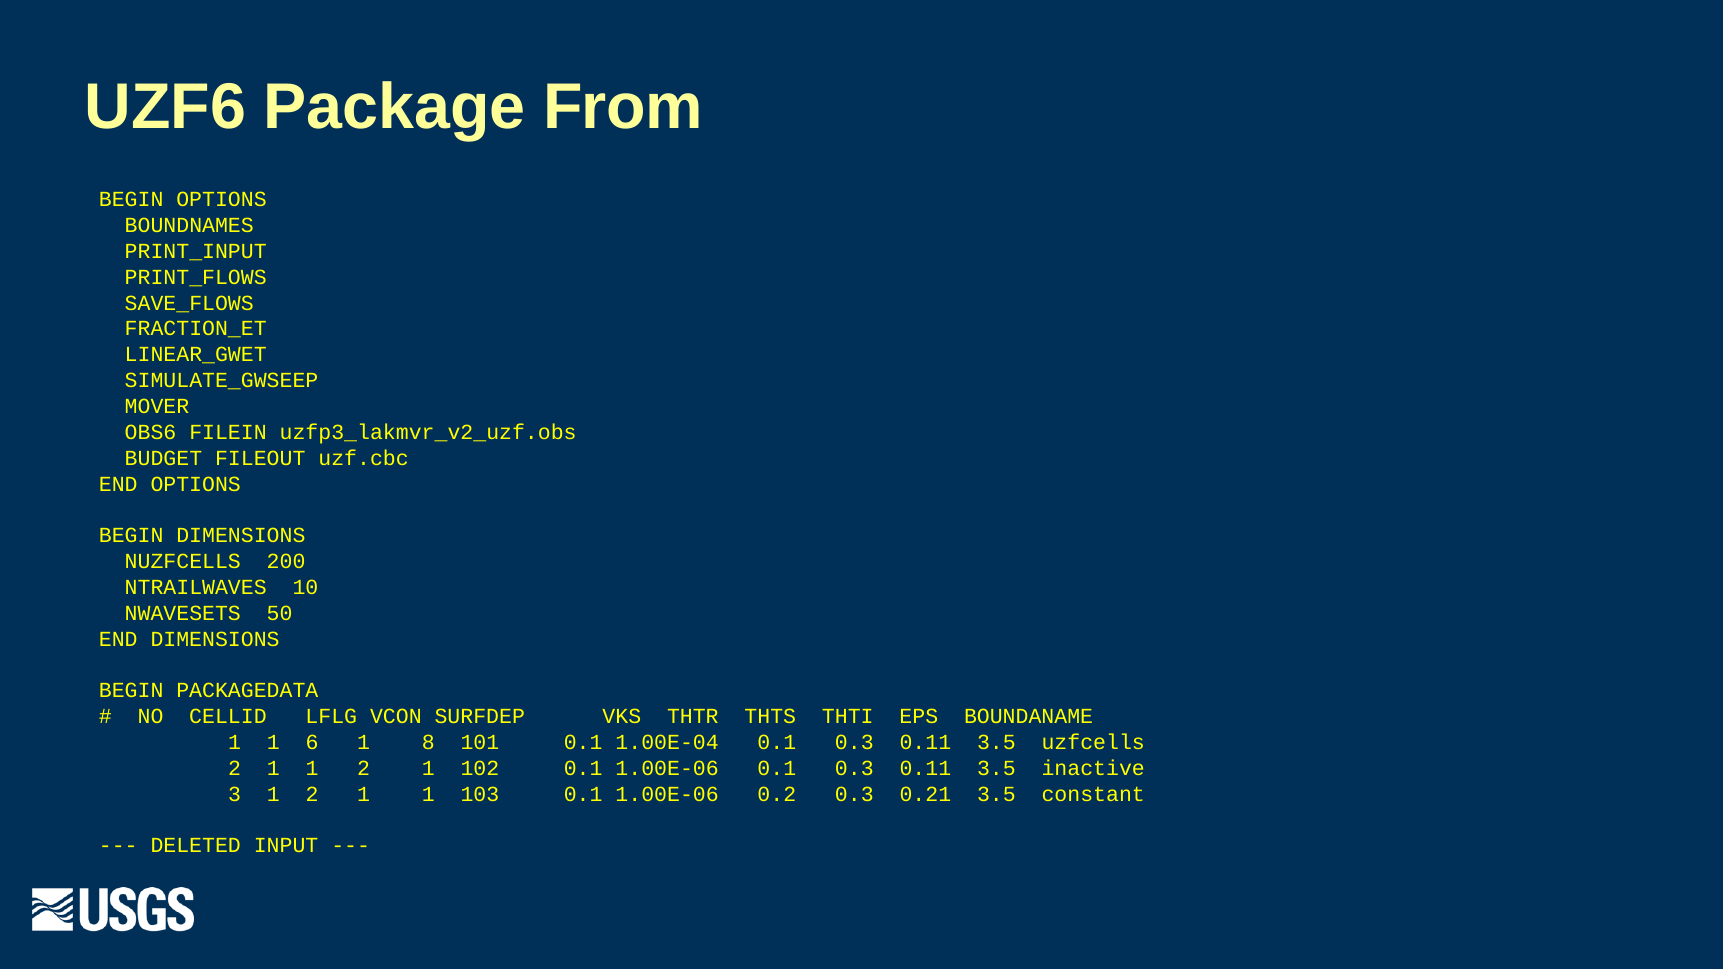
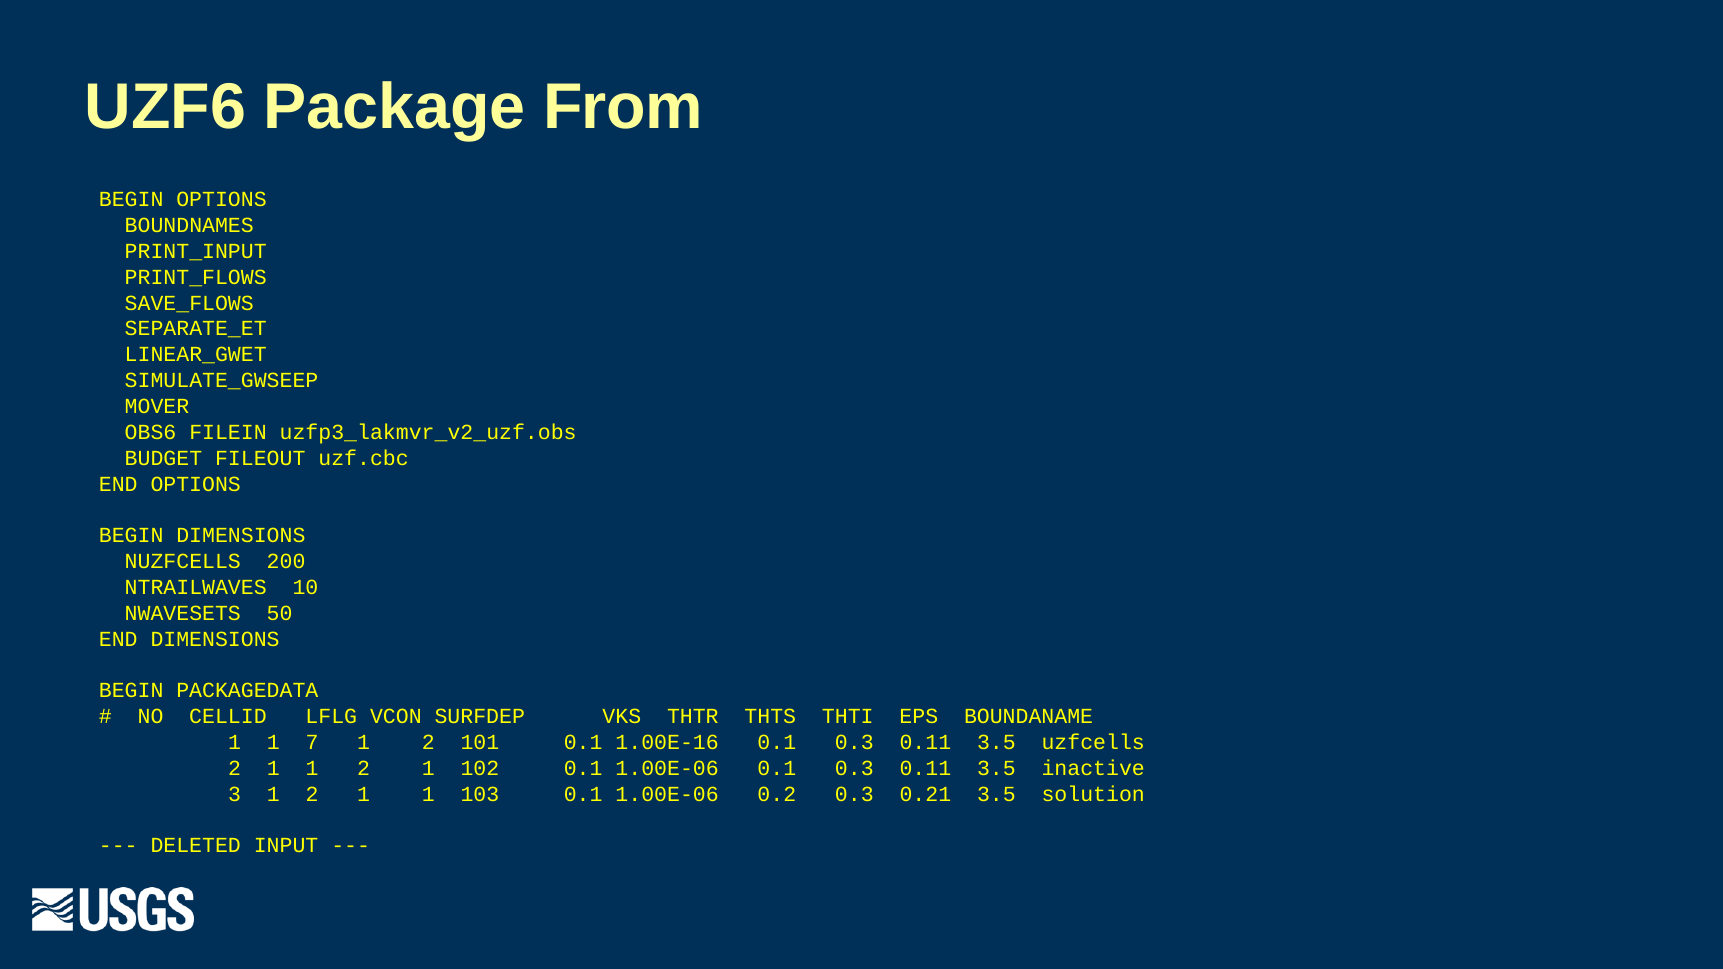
FRACTION_ET: FRACTION_ET -> SEPARATE_ET
6: 6 -> 7
8 at (428, 742): 8 -> 2
1.00E-04: 1.00E-04 -> 1.00E-16
constant: constant -> solution
